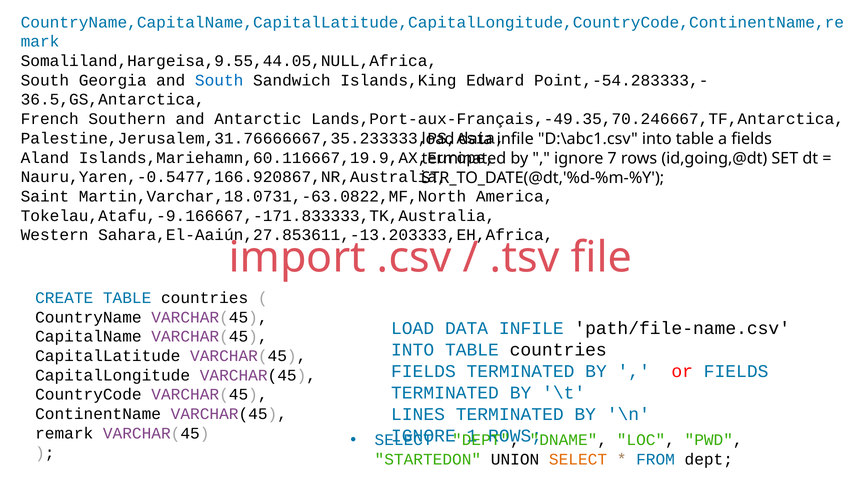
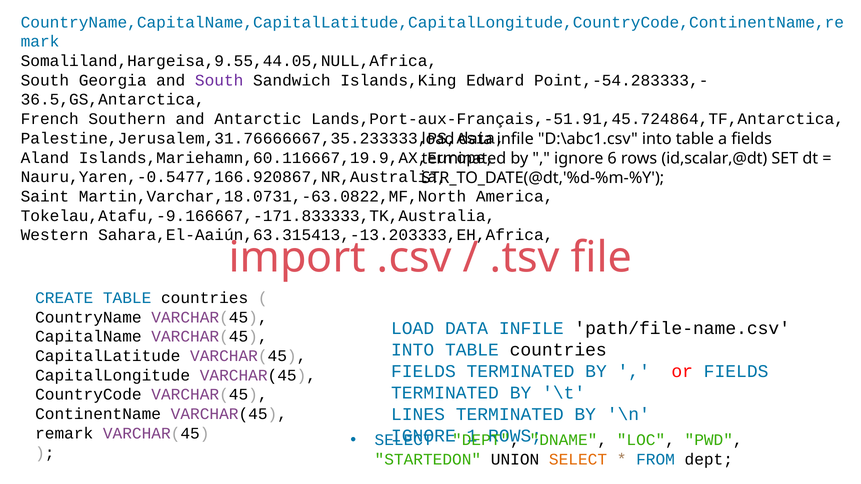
South at (219, 80) colour: blue -> purple
Lands,Port-aux-Français,-49.35,70.246667,TF,Antarctica: Lands,Port-aux-Français,-49.35,70.246667,TF,Antarctica -> Lands,Port-aux-Français,-51.91,45.724864,TF,Antarctica
7: 7 -> 6
id,going,@dt: id,going,@dt -> id,scalar,@dt
Sahara,El-Aaiún,27.853611,-13.203333,EH,Africa: Sahara,El-Aaiún,27.853611,-13.203333,EH,Africa -> Sahara,El-Aaiún,63.315413,-13.203333,EH,Africa
